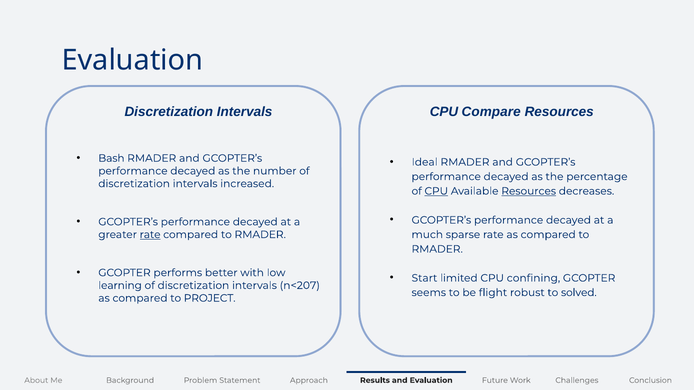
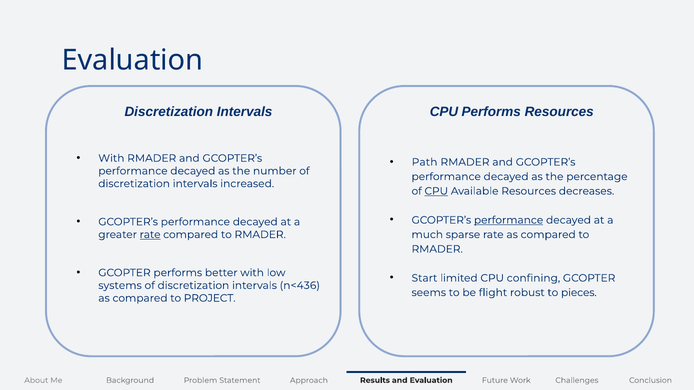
CPU Compare: Compare -> Performs
Bash at (111, 158): Bash -> With
Ideal: Ideal -> Path
Resources at (529, 191) underline: present -> none
performance at (509, 220) underline: none -> present
learning: learning -> systems
n<207: n<207 -> n<436
solved: solved -> pieces
